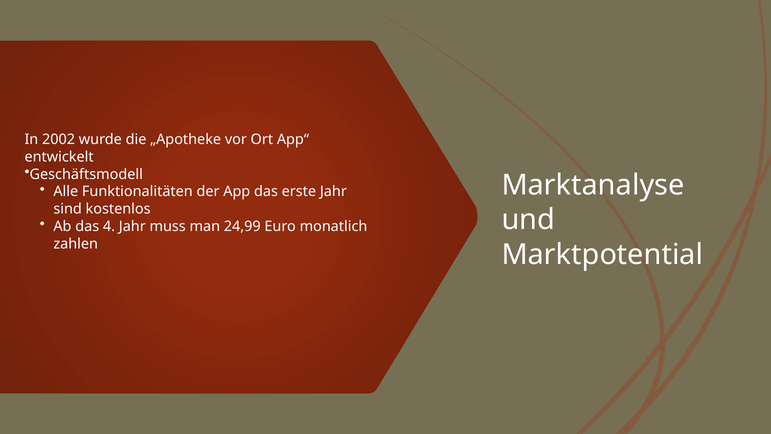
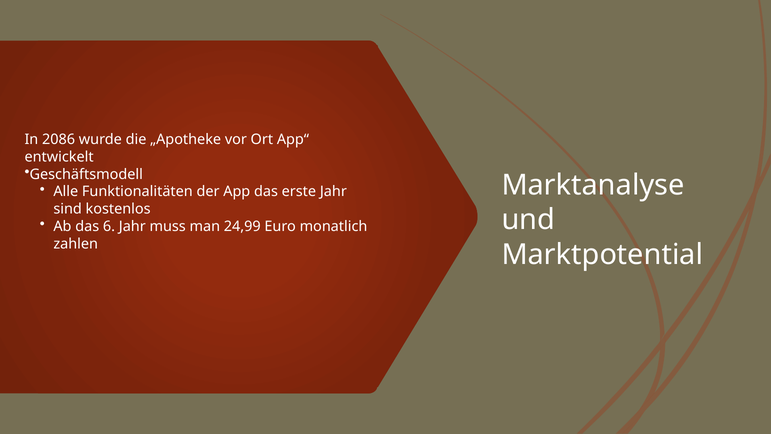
2002: 2002 -> 2086
4: 4 -> 6
